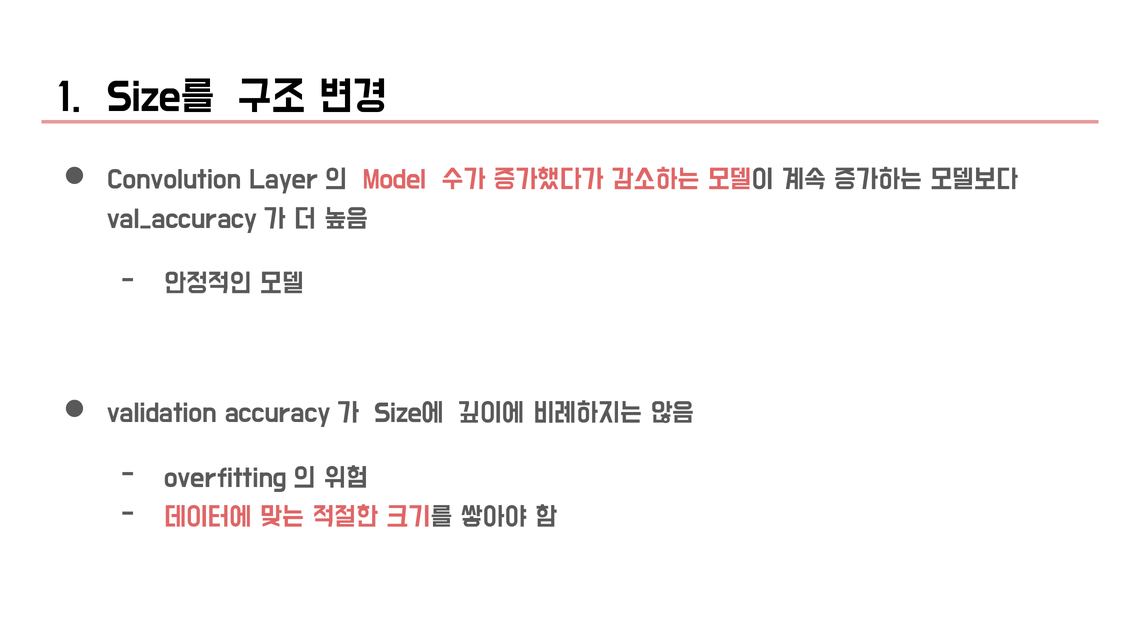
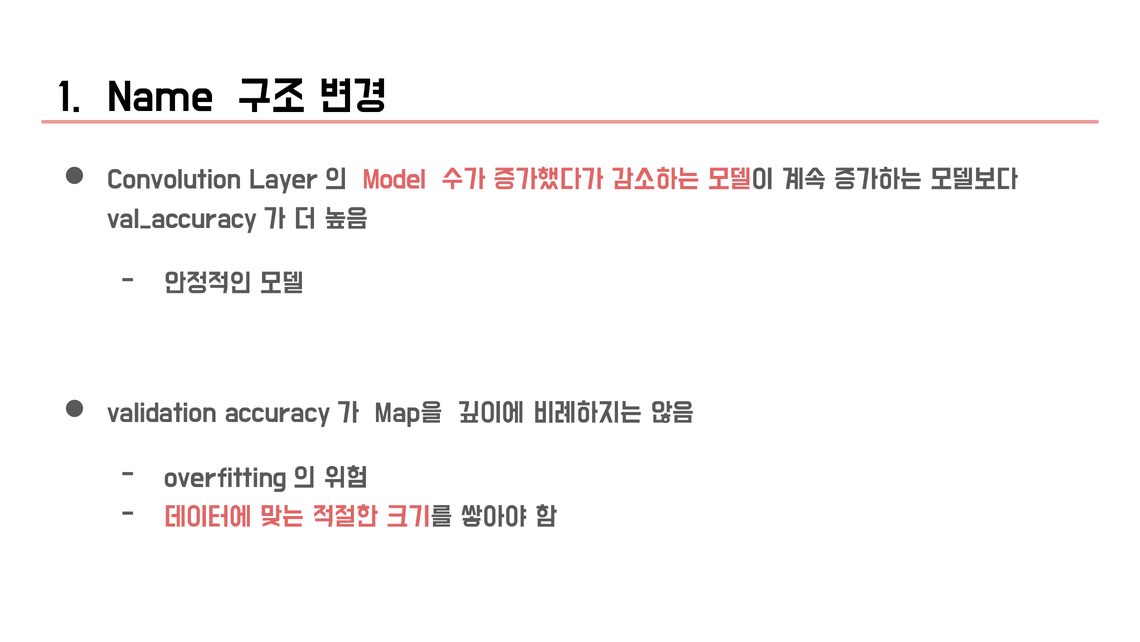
Size를: Size를 -> Name
Size에: Size에 -> Map을
